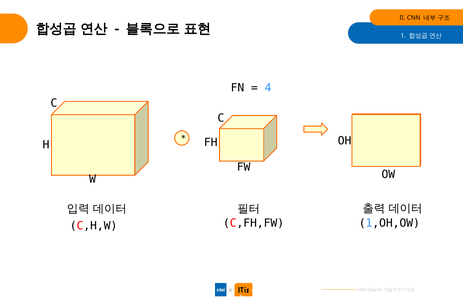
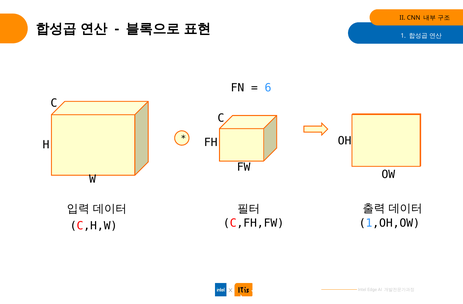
4: 4 -> 6
